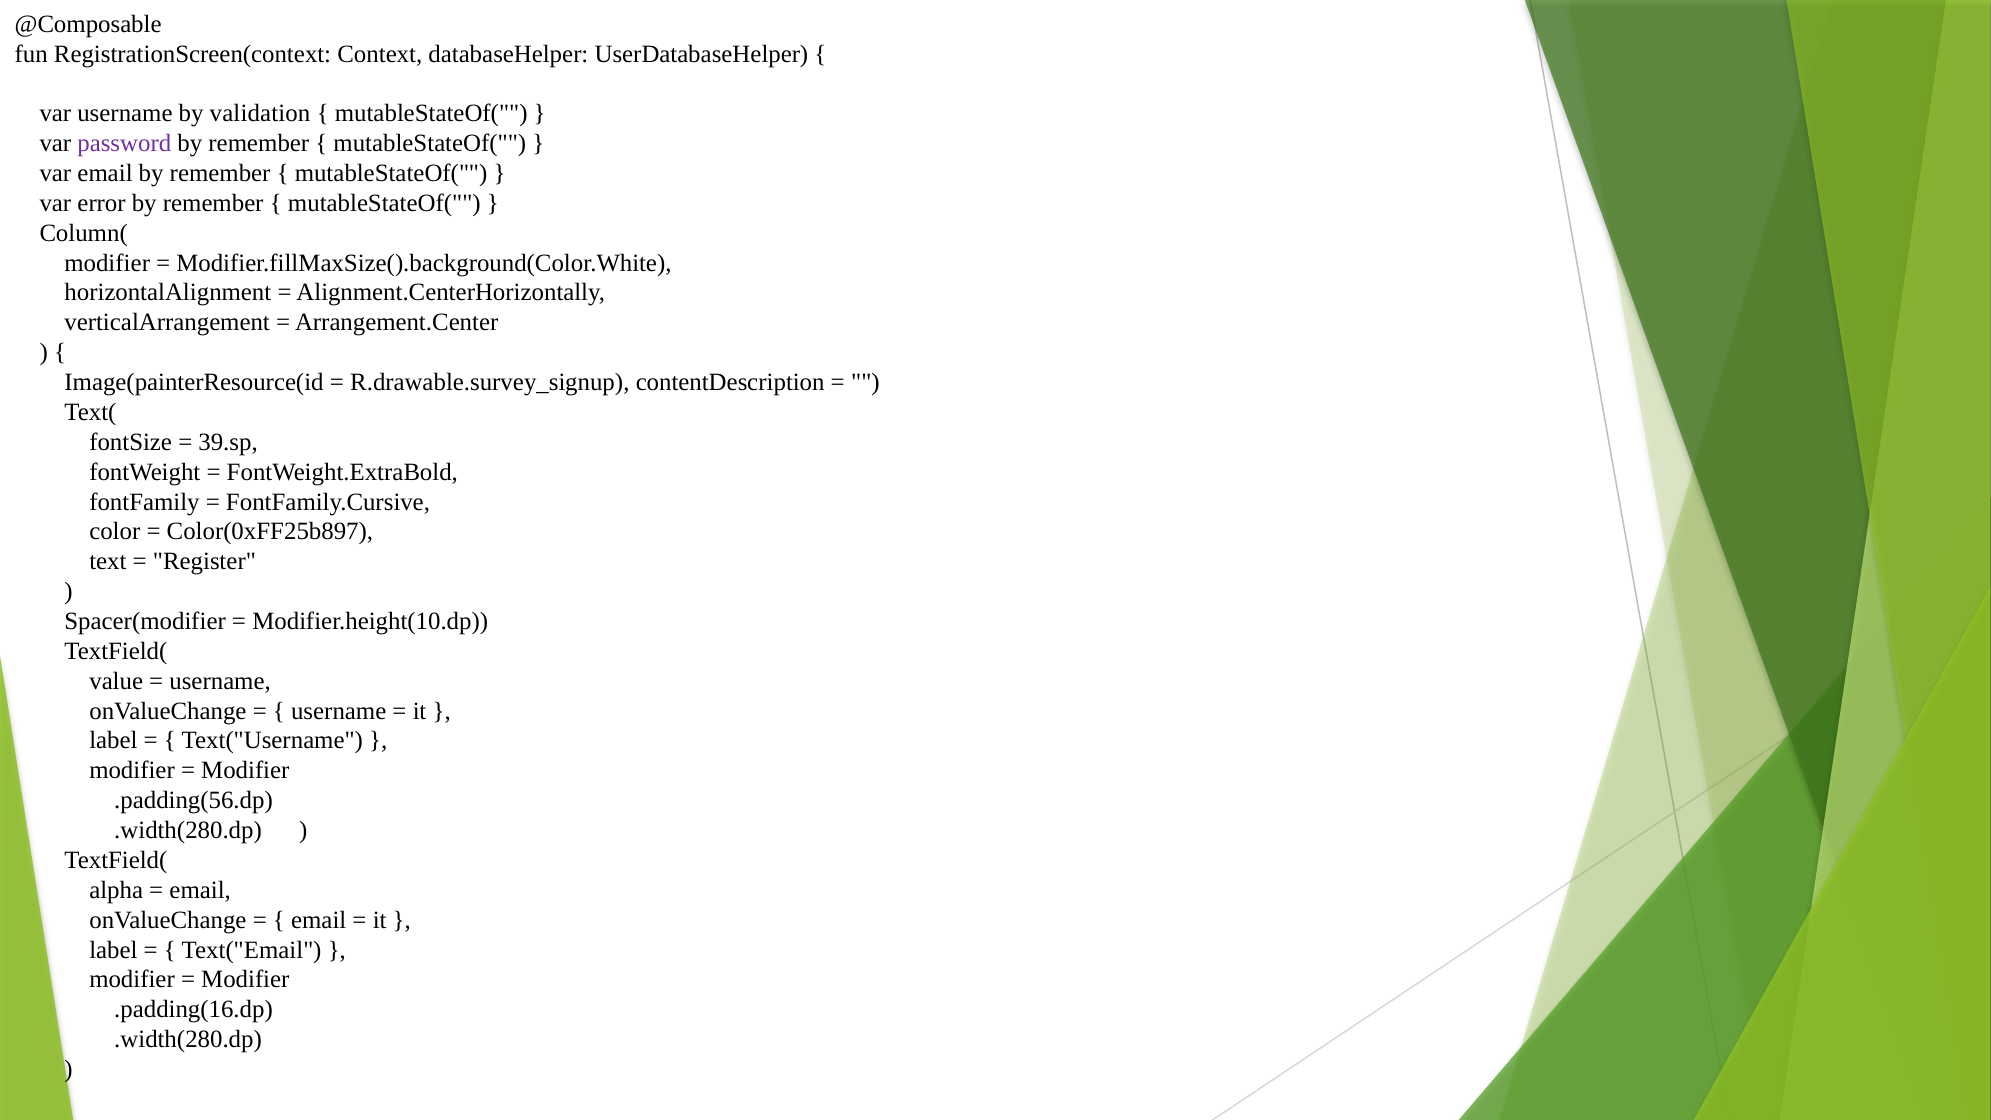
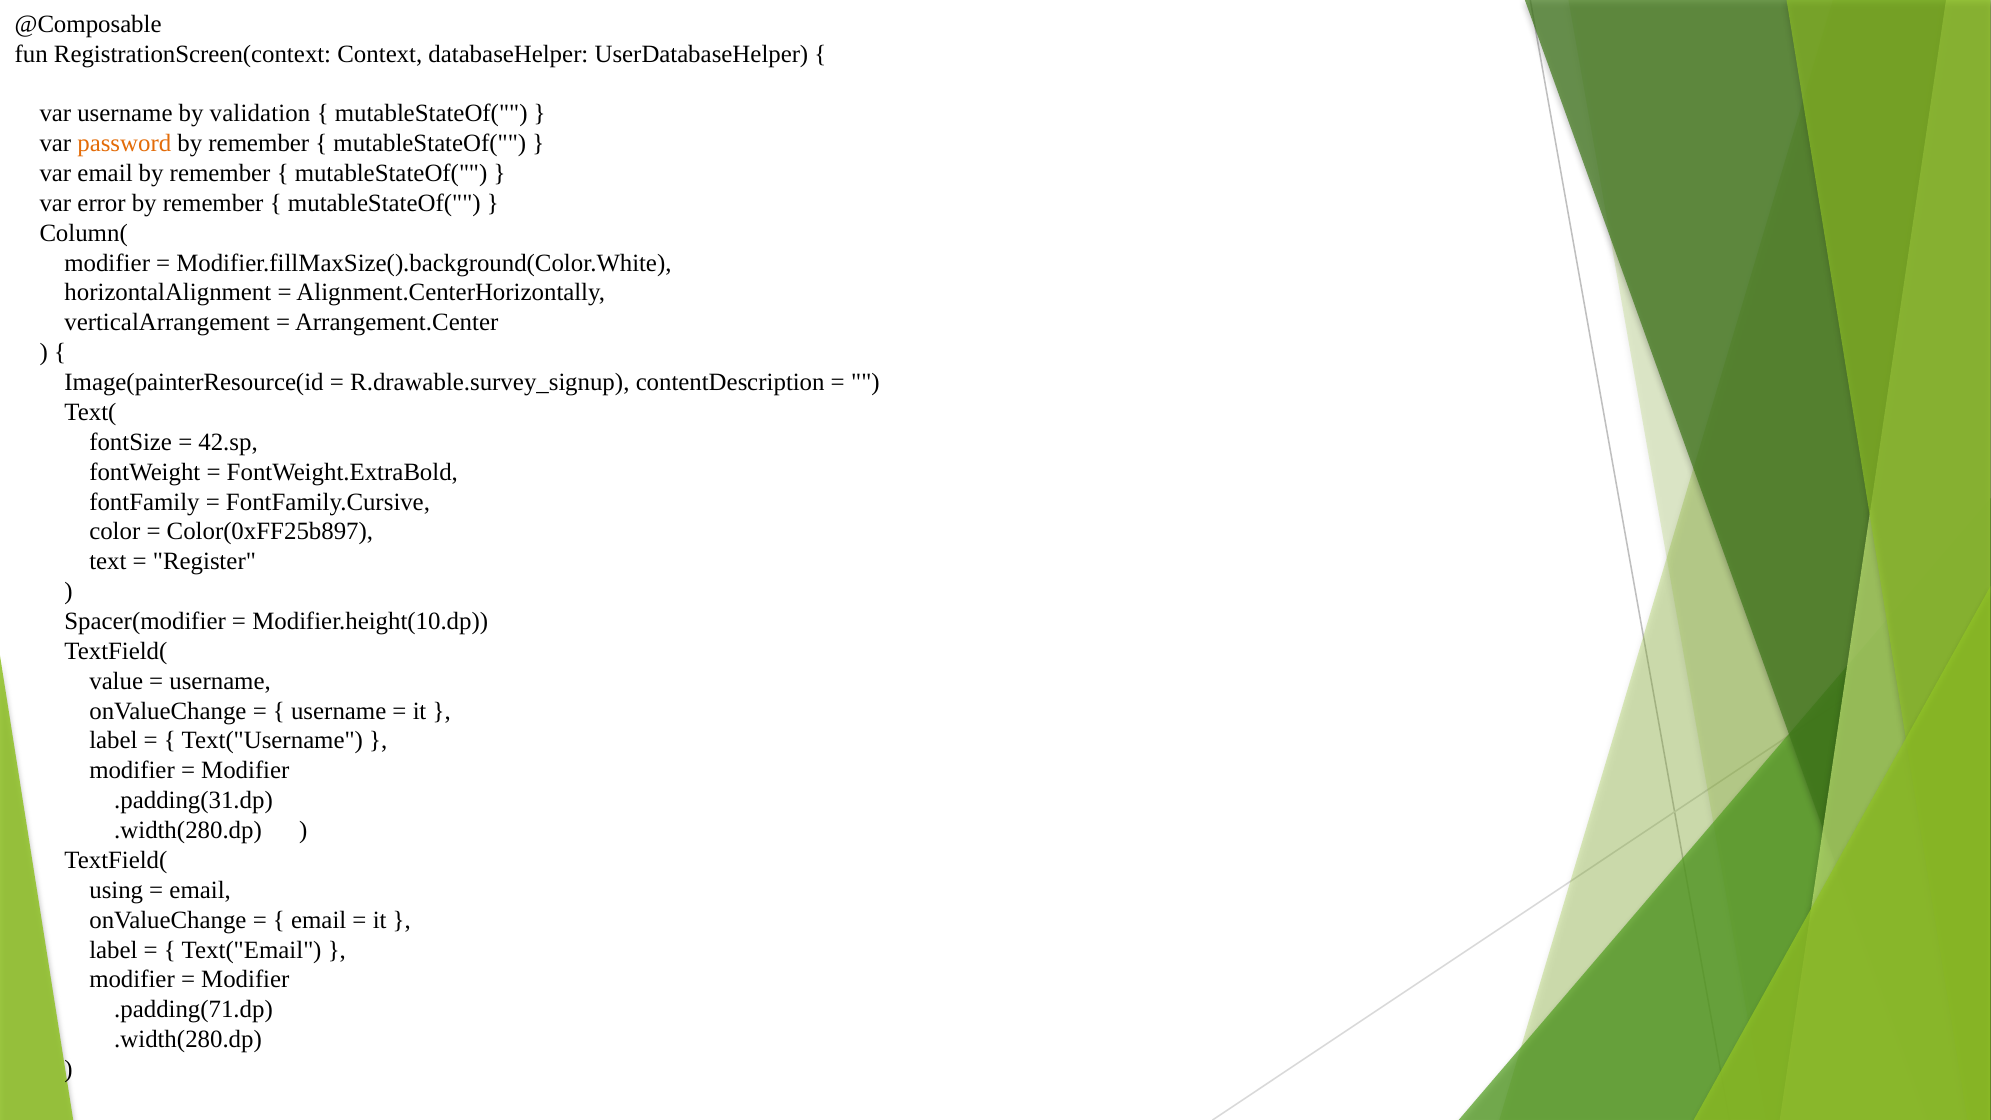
password colour: purple -> orange
39.sp: 39.sp -> 42.sp
.padding(56.dp: .padding(56.dp -> .padding(31.dp
alpha: alpha -> using
.padding(16.dp: .padding(16.dp -> .padding(71.dp
